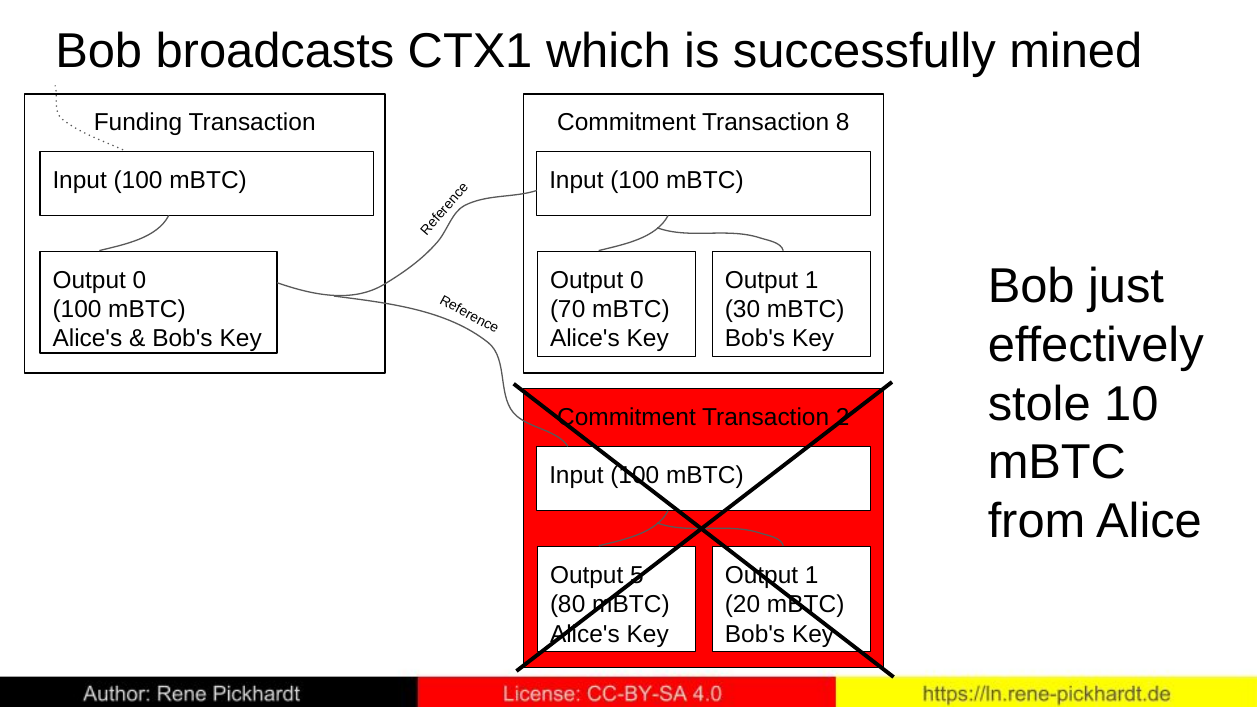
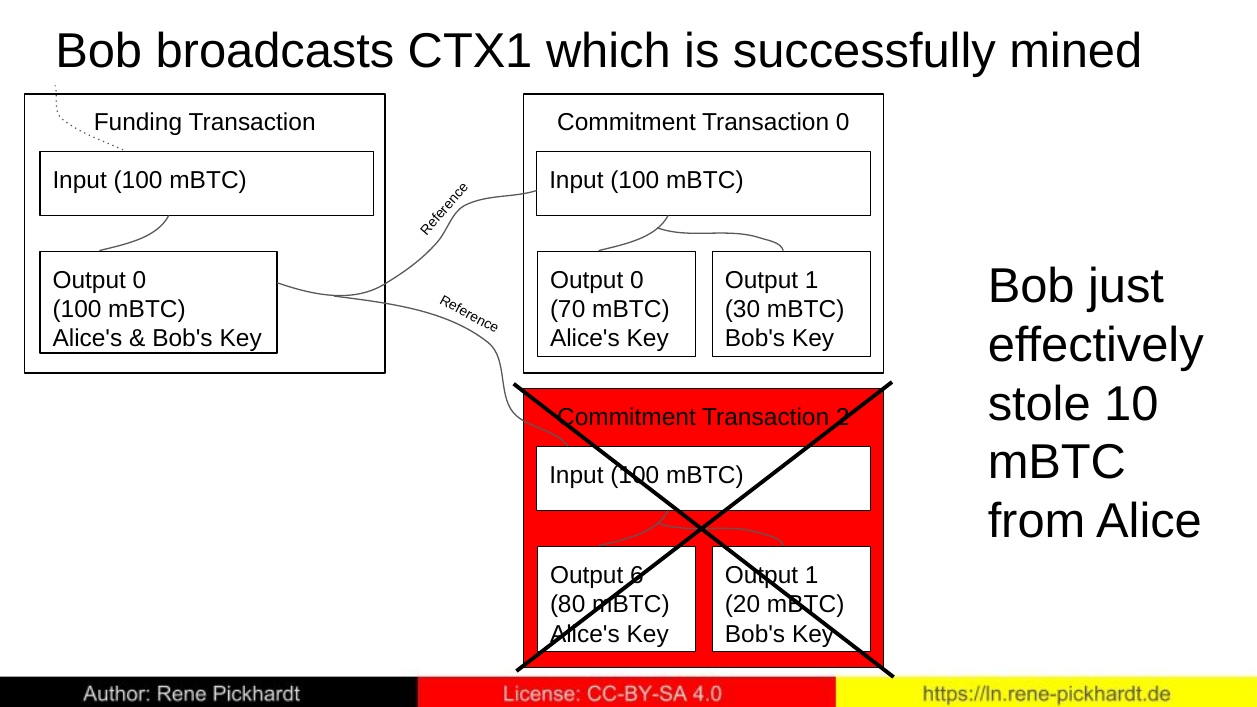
Transaction 8: 8 -> 0
5: 5 -> 6
